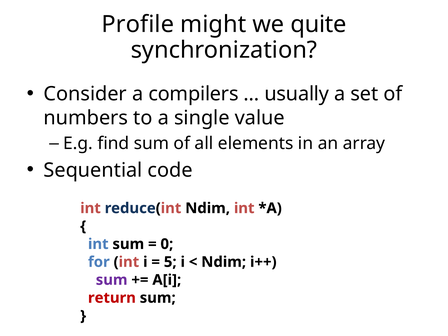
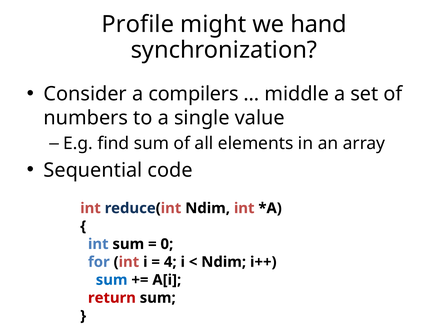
quite: quite -> hand
usually: usually -> middle
5: 5 -> 4
sum at (112, 280) colour: purple -> blue
